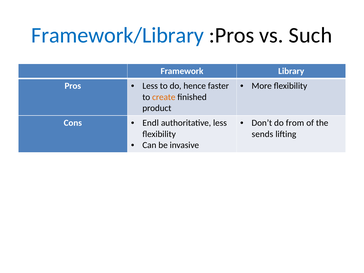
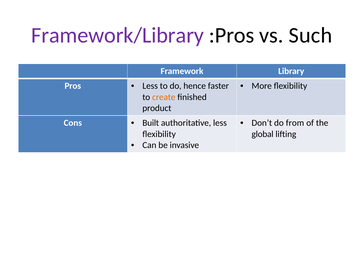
Framework/Library colour: blue -> purple
Endl: Endl -> Built
sends: sends -> global
